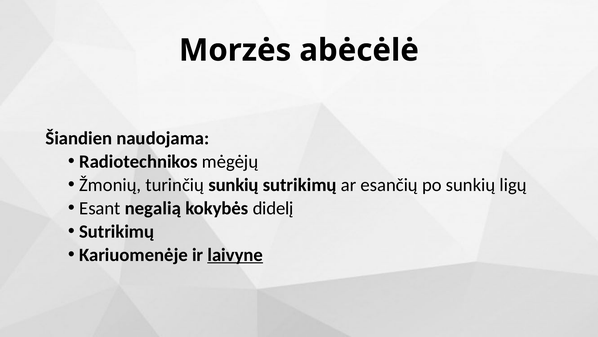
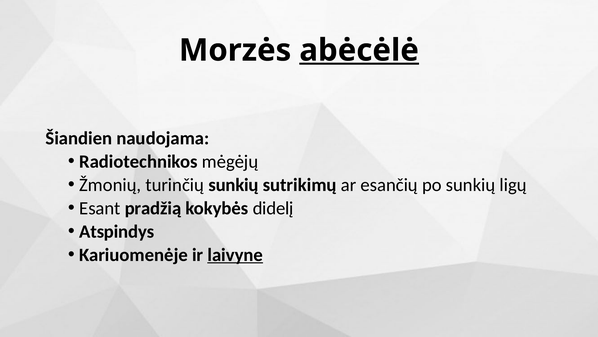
abėcėlė underline: none -> present
negalią: negalią -> pradžią
Sutrikimų at (117, 231): Sutrikimų -> Atspindys
